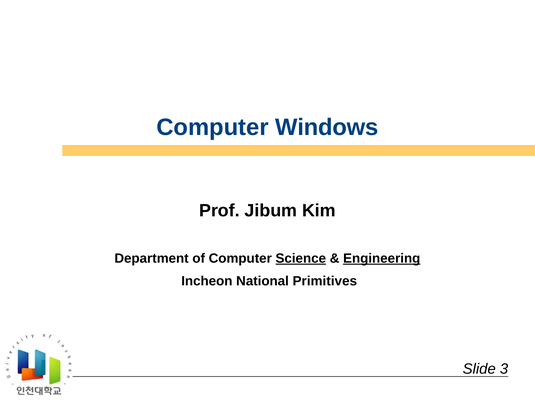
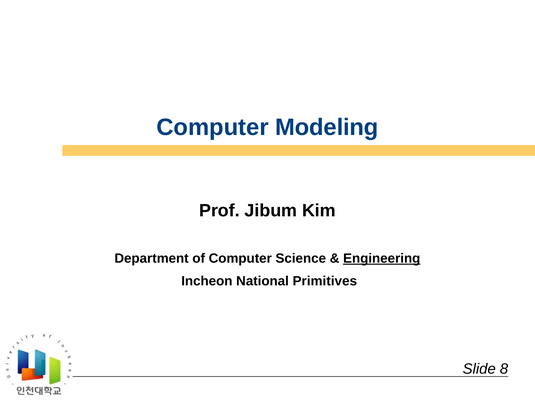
Windows: Windows -> Modeling
Science underline: present -> none
3: 3 -> 8
